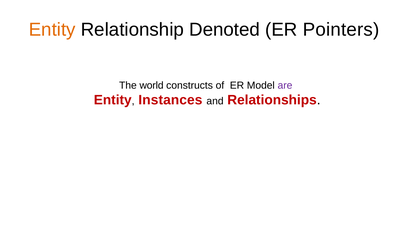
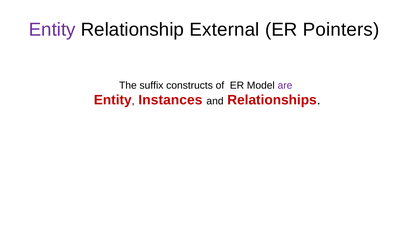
Entity at (52, 30) colour: orange -> purple
Denoted: Denoted -> External
world: world -> suffix
